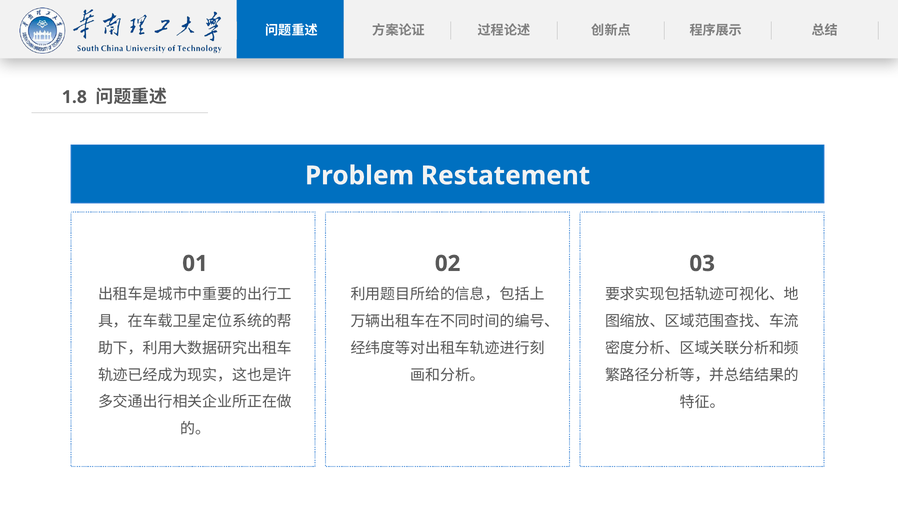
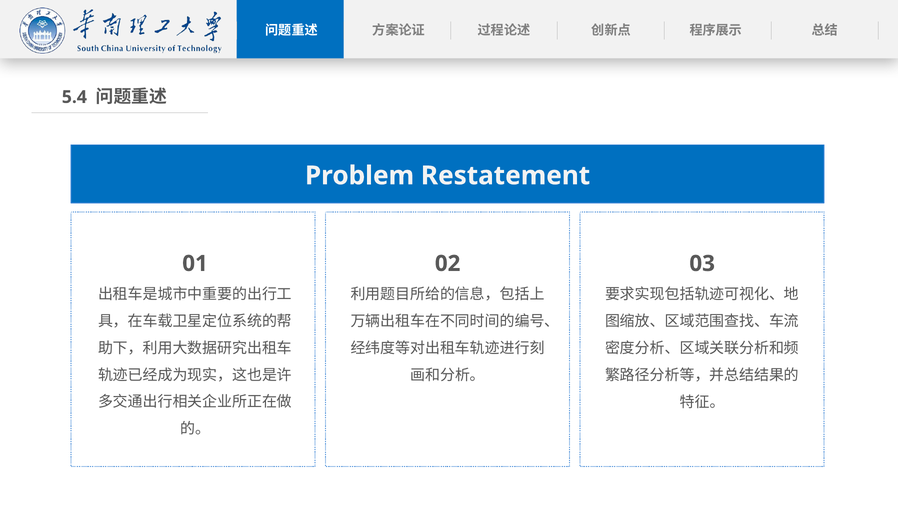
1.8: 1.8 -> 5.4
